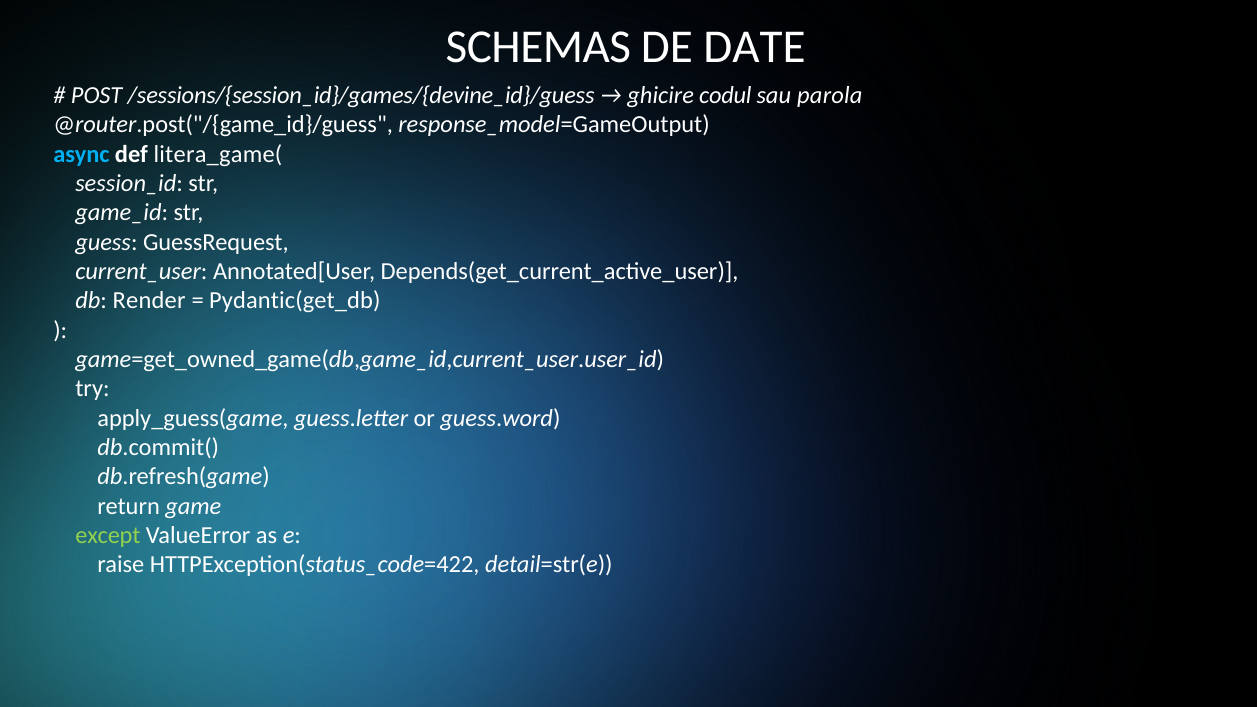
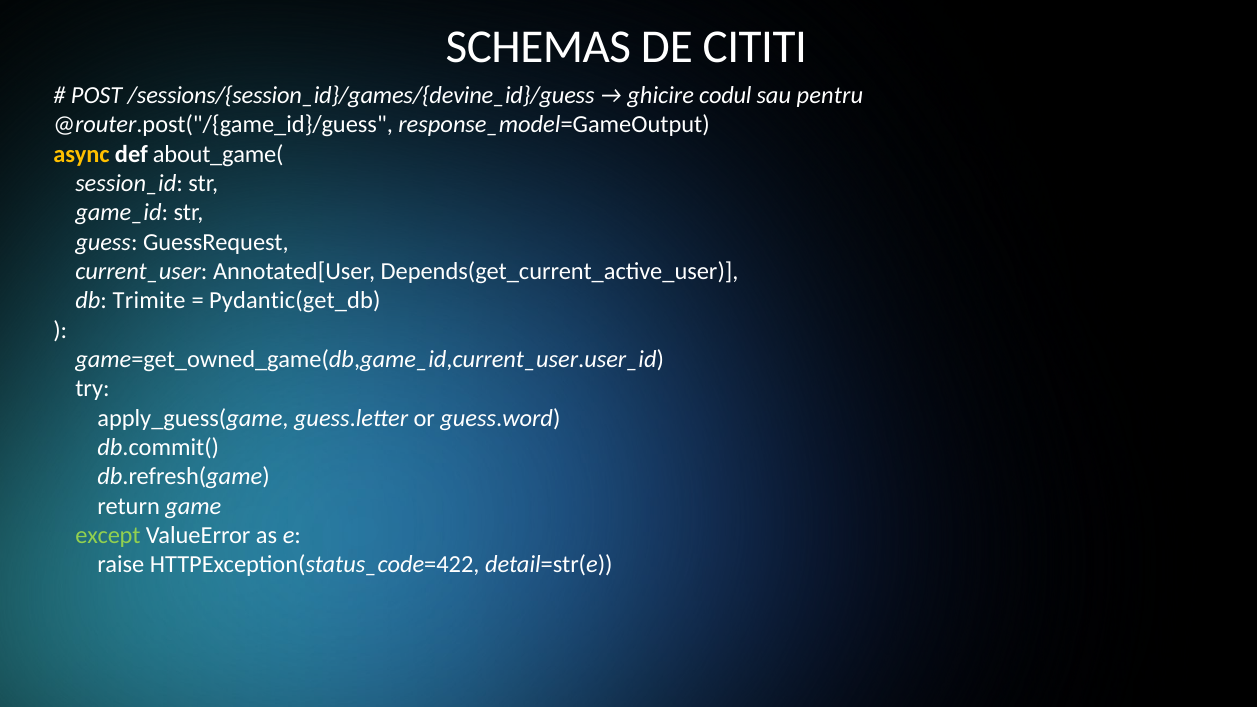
DATE: DATE -> CITITI
parola: parola -> pentru
async colour: light blue -> yellow
litera_game(: litera_game( -> about_game(
Render: Render -> Trimite
